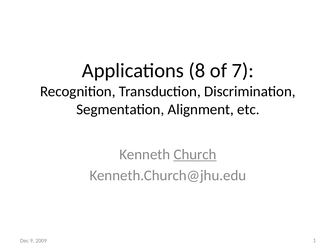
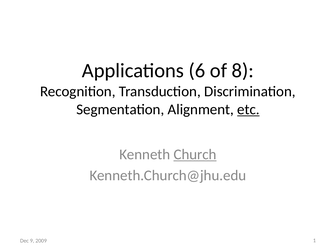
8: 8 -> 6
7: 7 -> 8
etc underline: none -> present
